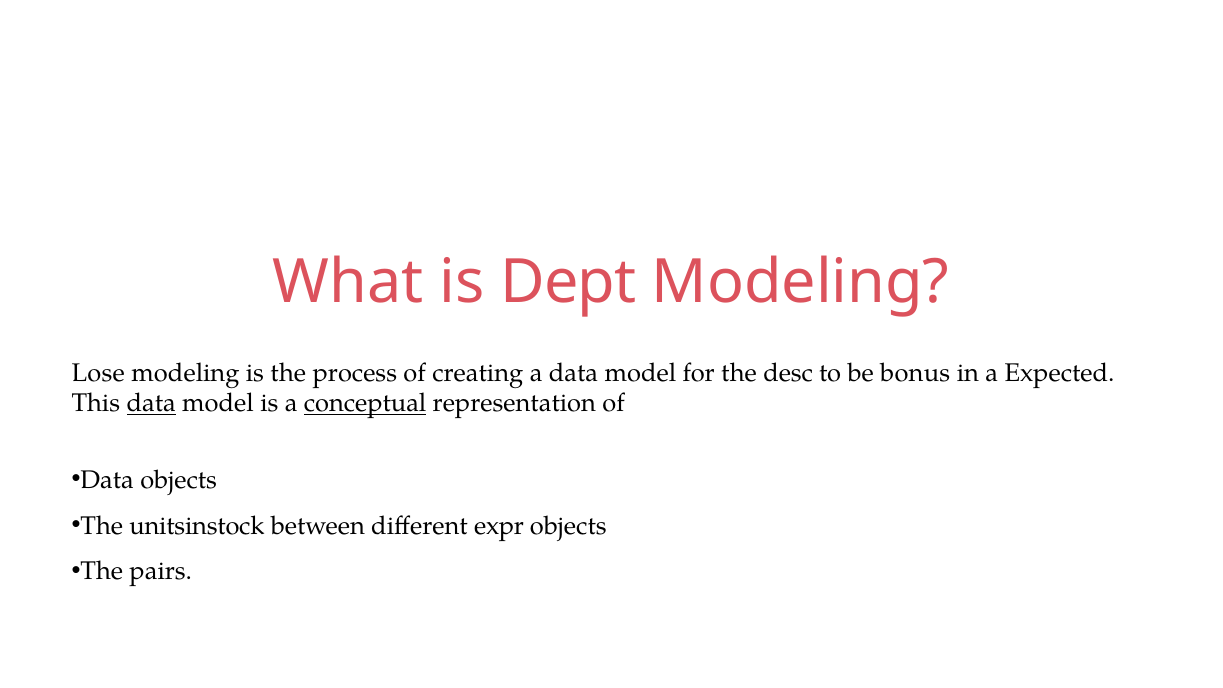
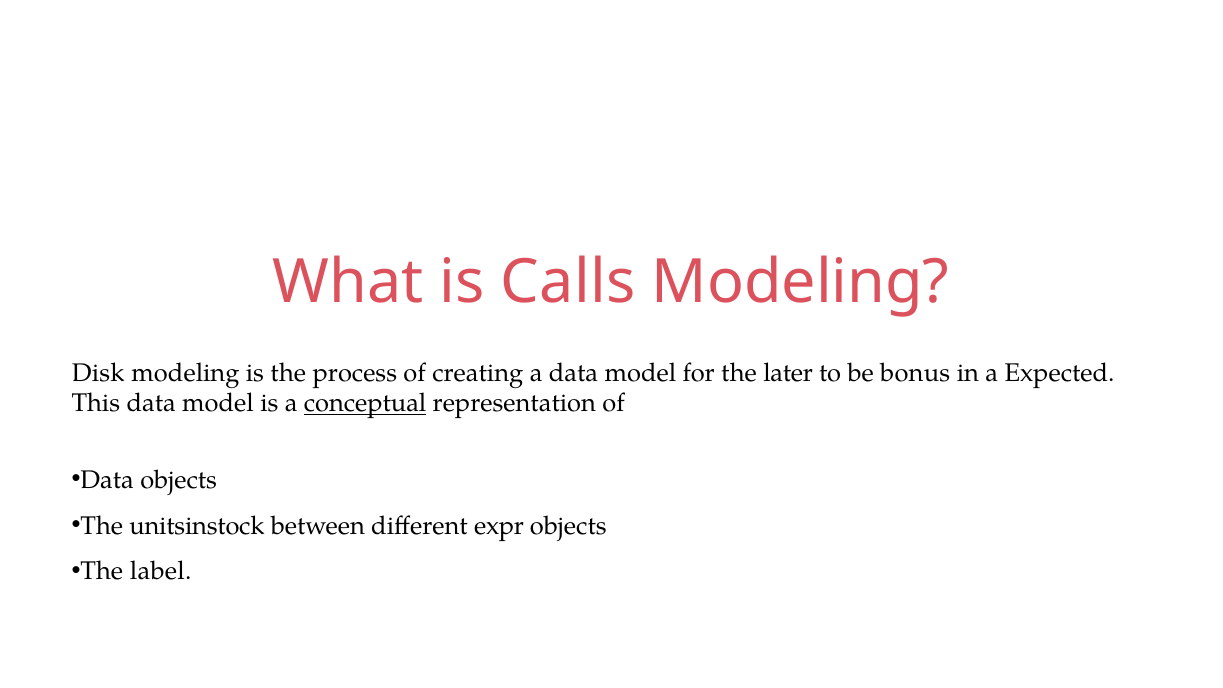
Dept: Dept -> Calls
Lose: Lose -> Disk
desc: desc -> later
data at (151, 403) underline: present -> none
pairs: pairs -> label
